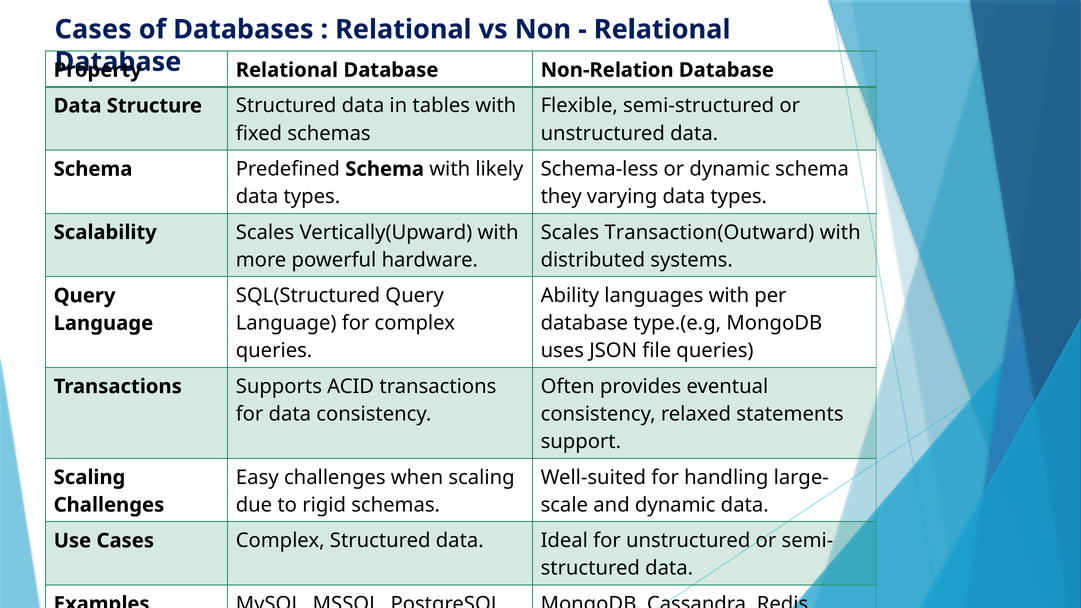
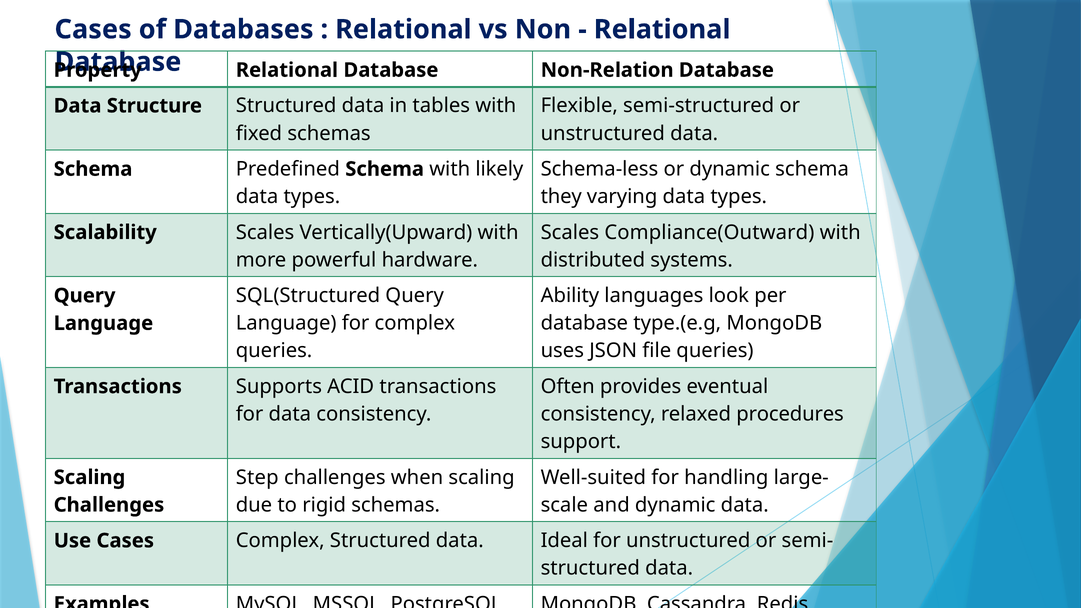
Transaction(Outward: Transaction(Outward -> Compliance(Outward
languages with: with -> look
statements: statements -> procedures
Easy: Easy -> Step
